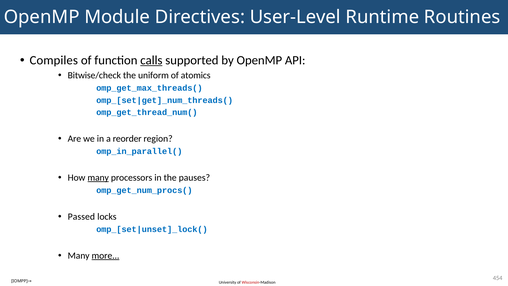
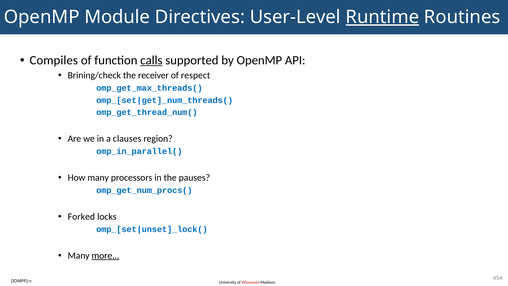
Runtime underline: none -> present
Bitwise/check: Bitwise/check -> Brining/check
uniform: uniform -> receiver
atomics: atomics -> respect
reorder: reorder -> clauses
many at (98, 177) underline: present -> none
Passed: Passed -> Forked
